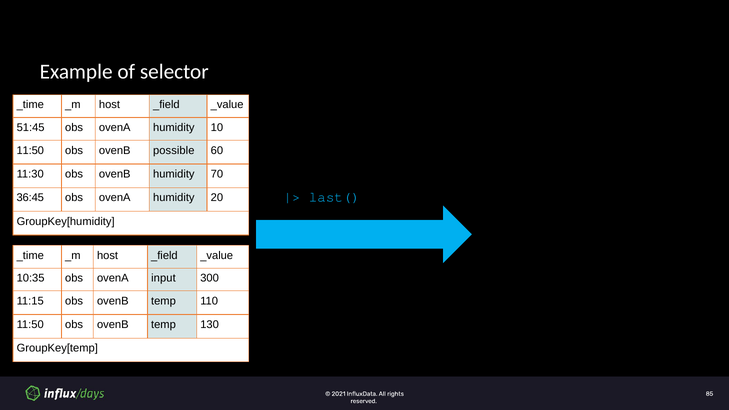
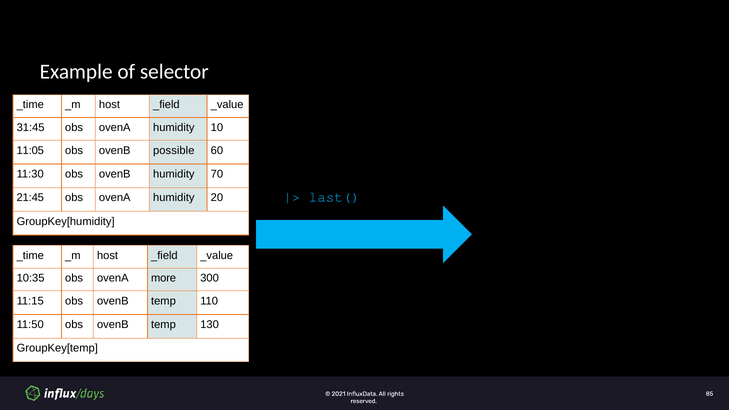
51:45: 51:45 -> 31:45
11:50 at (30, 150): 11:50 -> 11:05
36:45: 36:45 -> 21:45
input: input -> more
